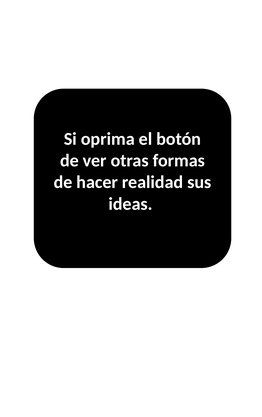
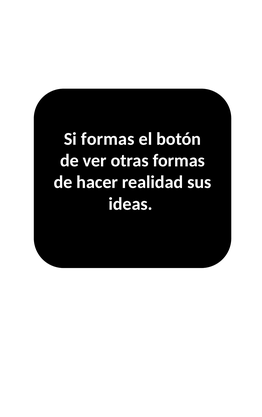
Si oprima: oprima -> formas
